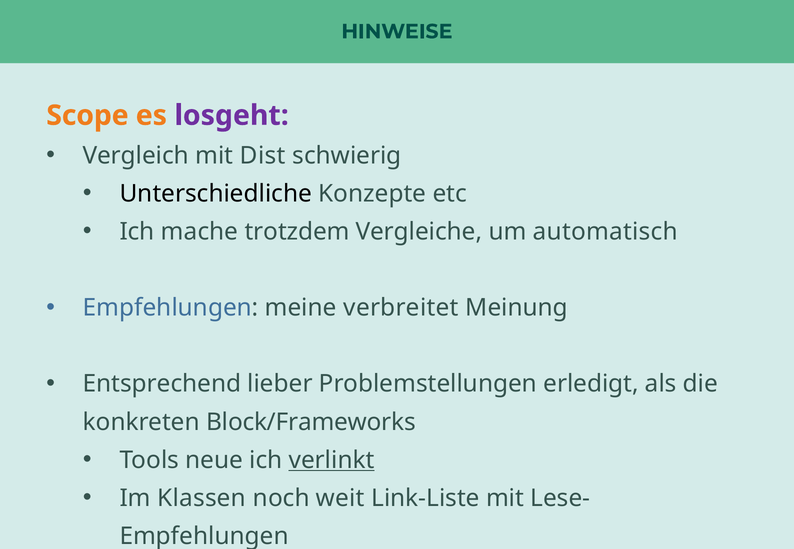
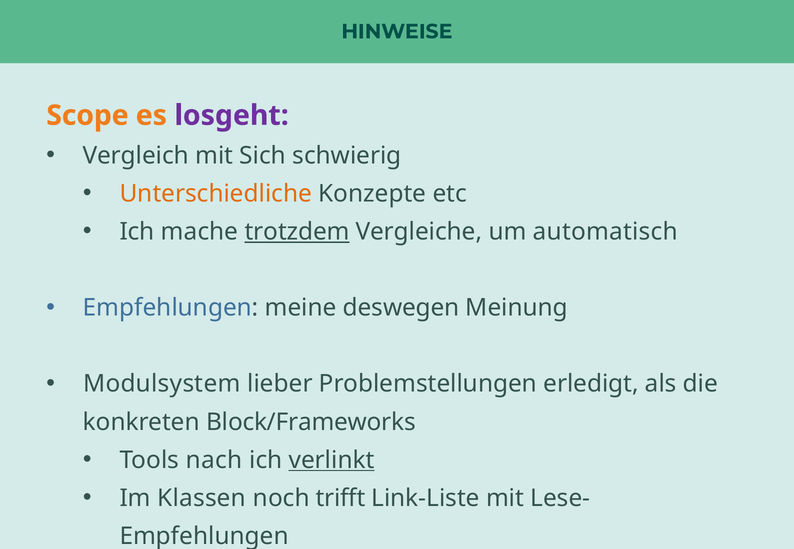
Dist: Dist -> Sich
Unterschiedliche colour: black -> orange
trotzdem underline: none -> present
verbreitet: verbreitet -> deswegen
Entsprechend: Entsprechend -> Modulsystem
neue: neue -> nach
weit: weit -> trifft
